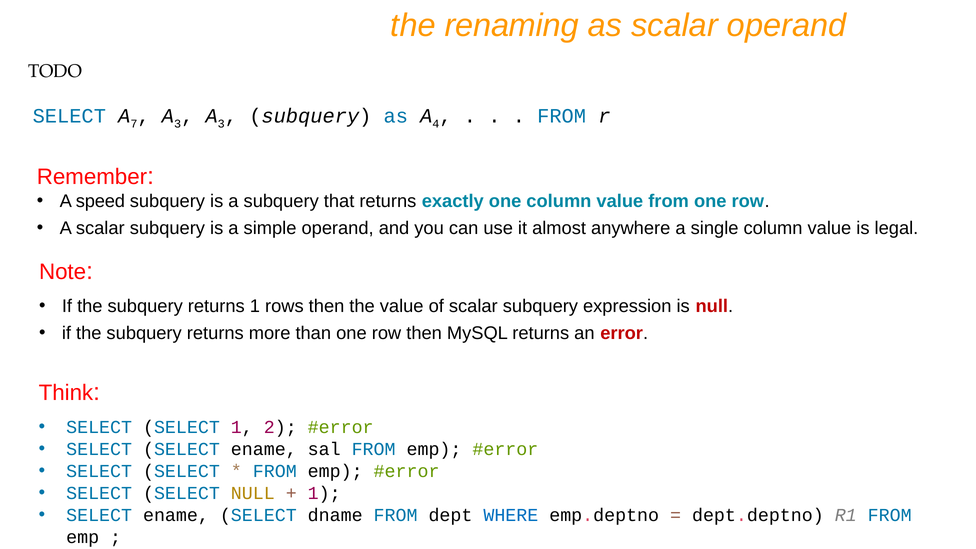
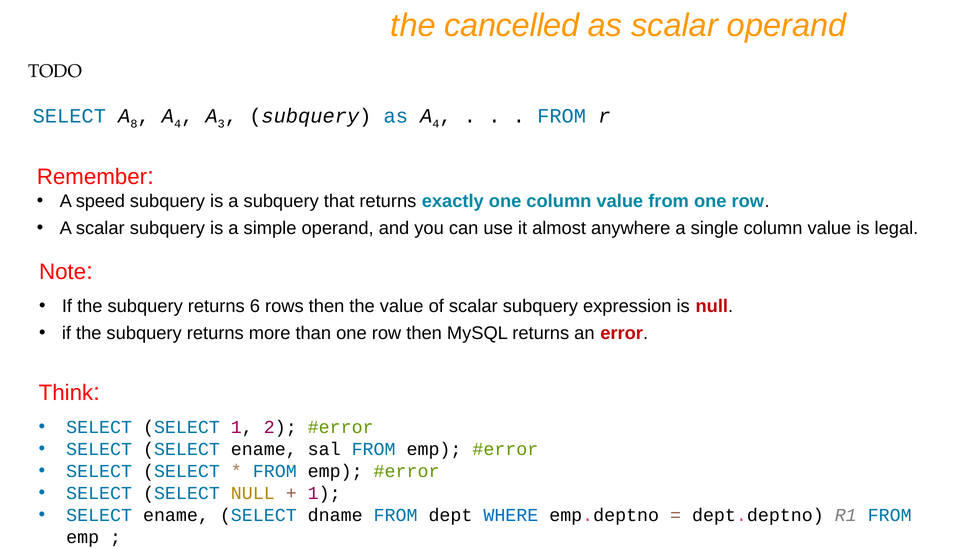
renaming: renaming -> cancelled
7: 7 -> 8
3 at (178, 124): 3 -> 4
returns 1: 1 -> 6
